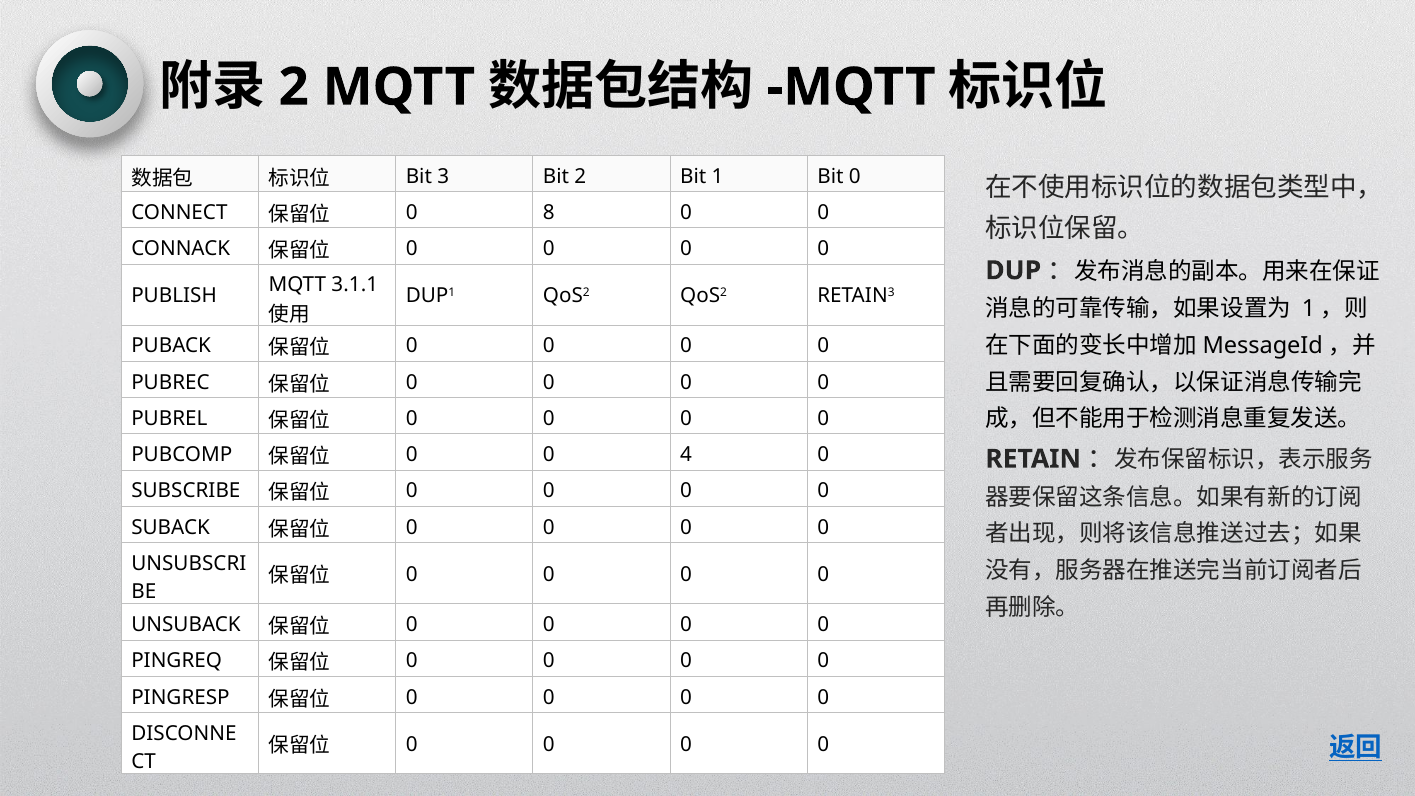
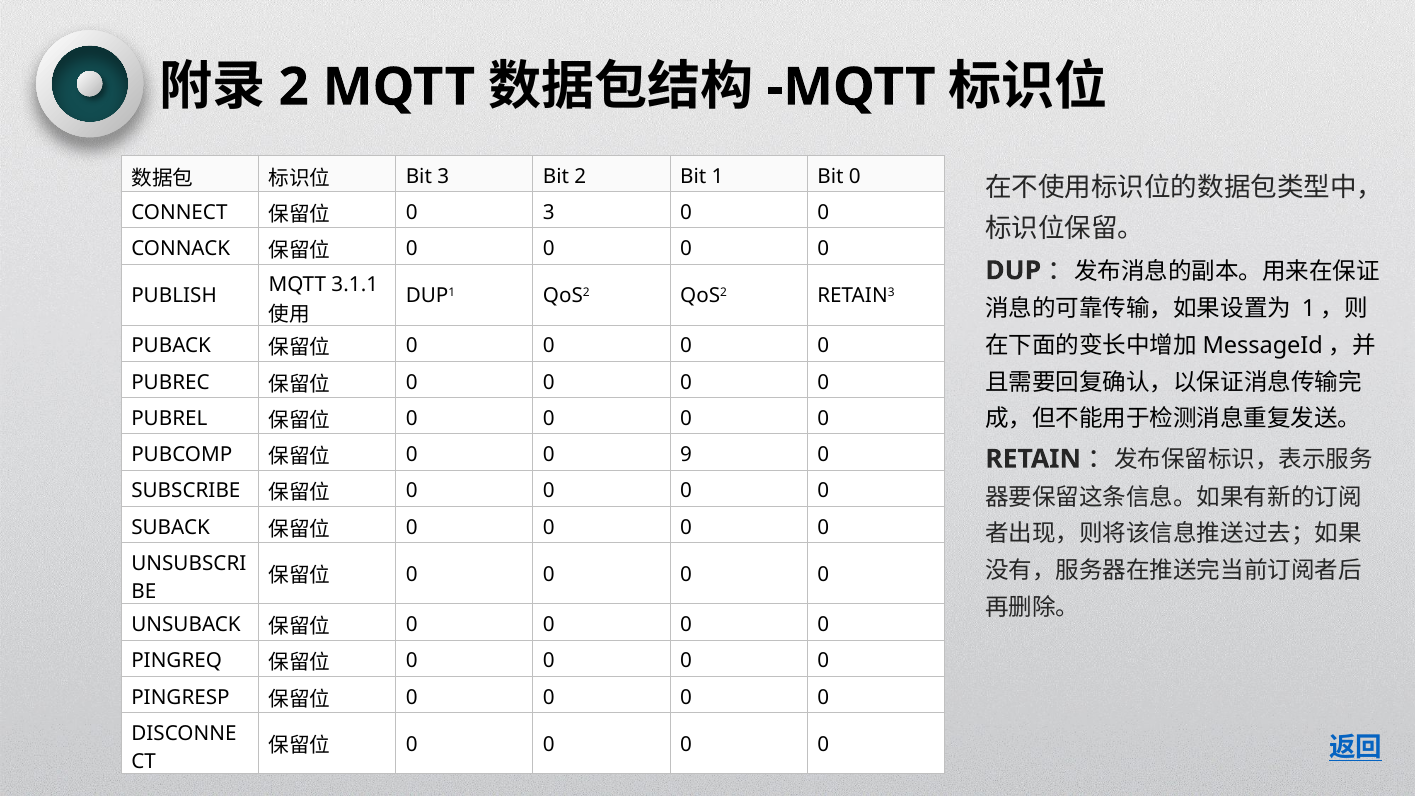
0 8: 8 -> 3
4: 4 -> 9
